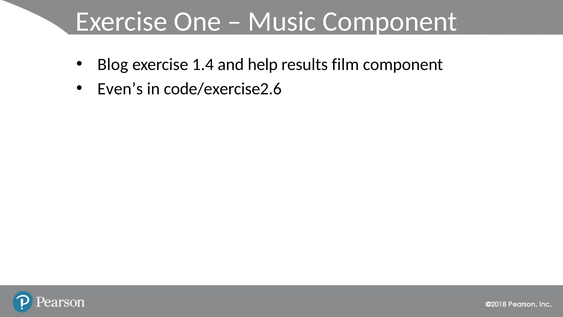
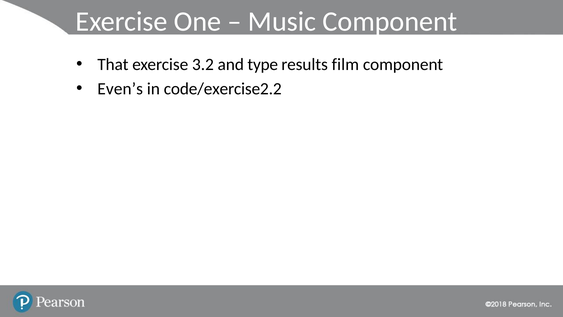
Blog: Blog -> That
1.4: 1.4 -> 3.2
help: help -> type
code/exercise2.6: code/exercise2.6 -> code/exercise2.2
